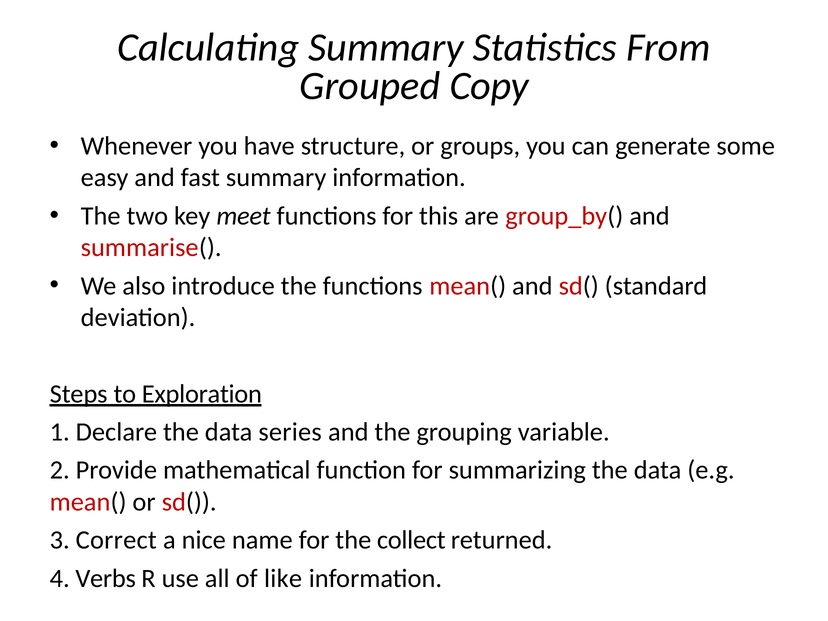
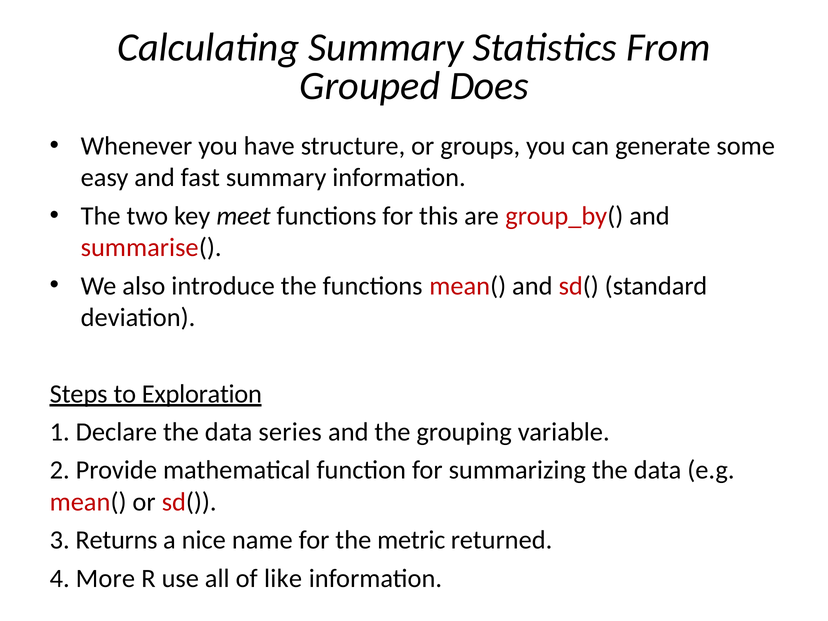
Copy: Copy -> Does
Correct: Correct -> Returns
collect: collect -> metric
Verbs: Verbs -> More
